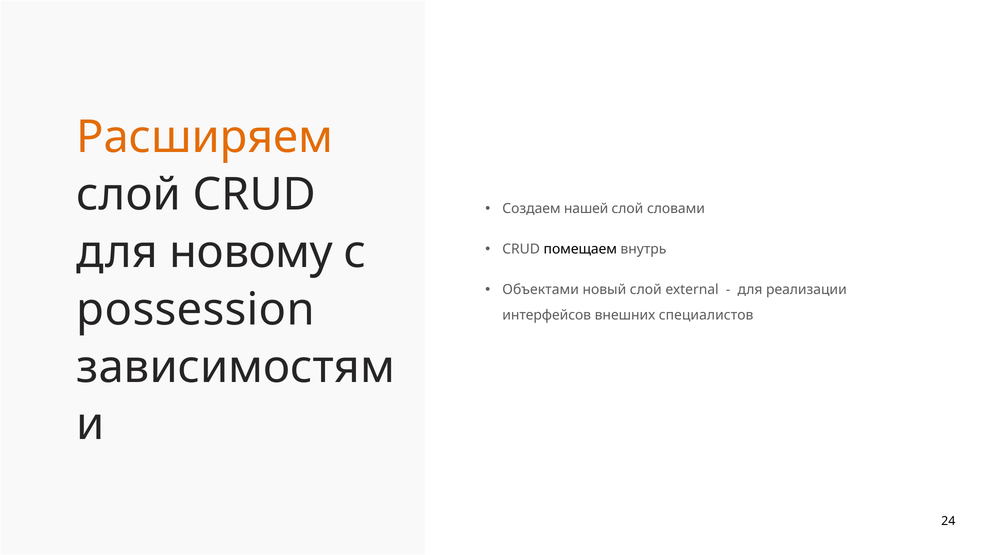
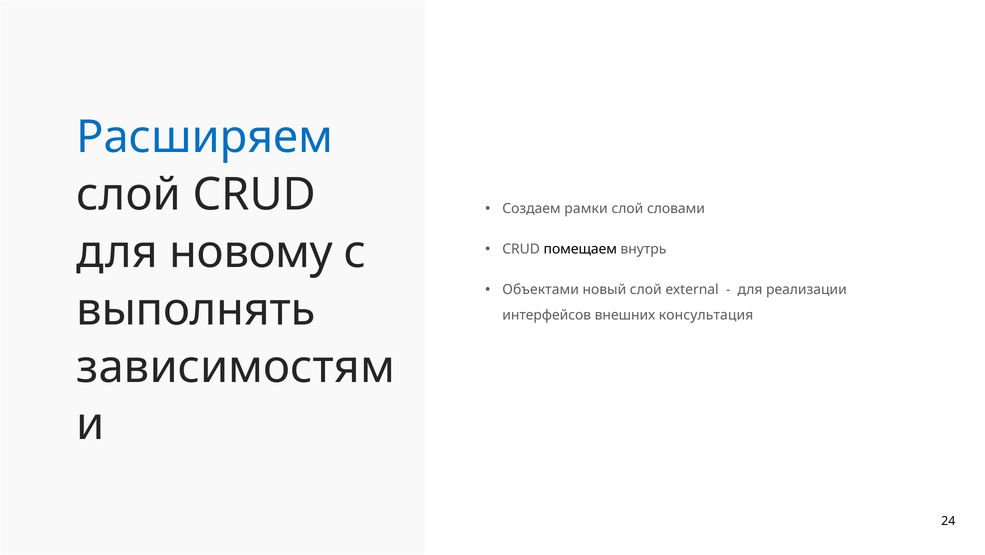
Расширяем colour: orange -> blue
нашей: нашей -> рамки
possession: possession -> выполнять
специалистов: специалистов -> консультация
